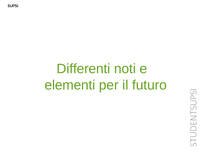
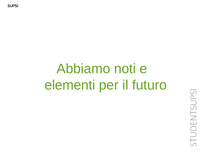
Differenti: Differenti -> Abbiamo
